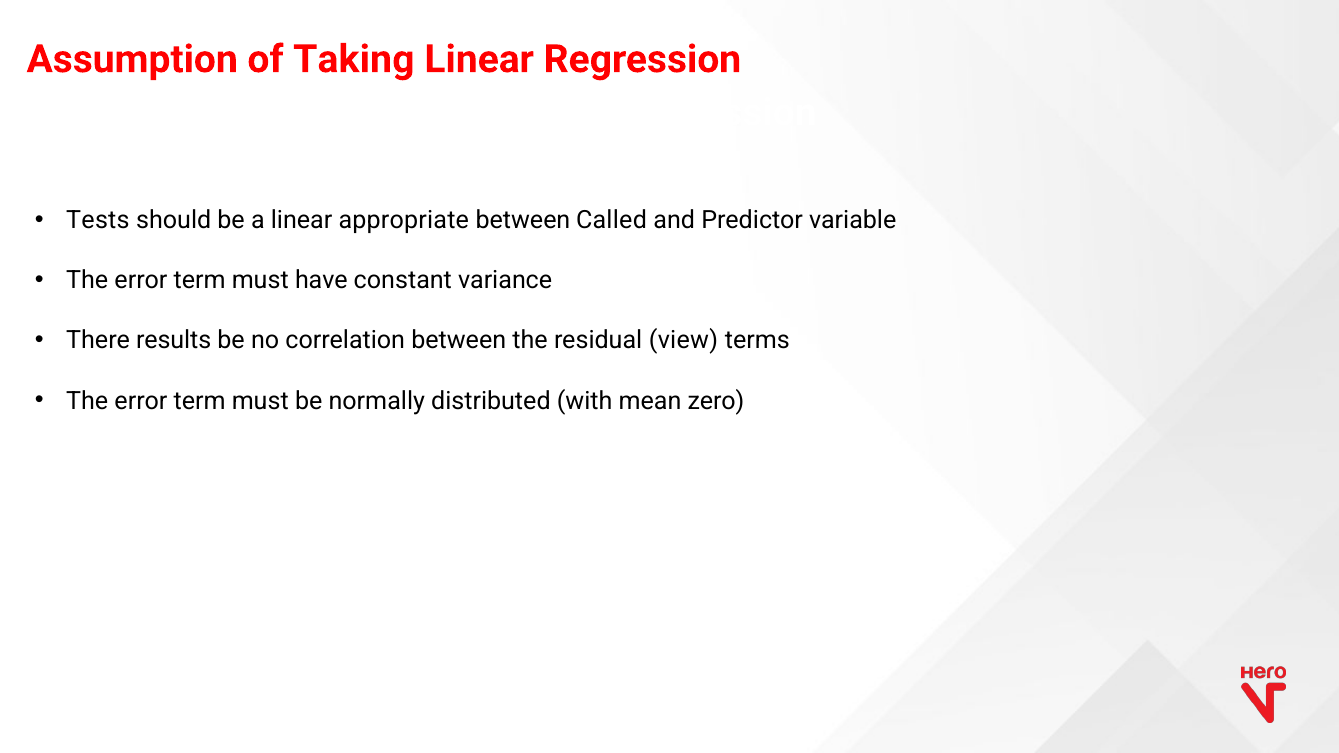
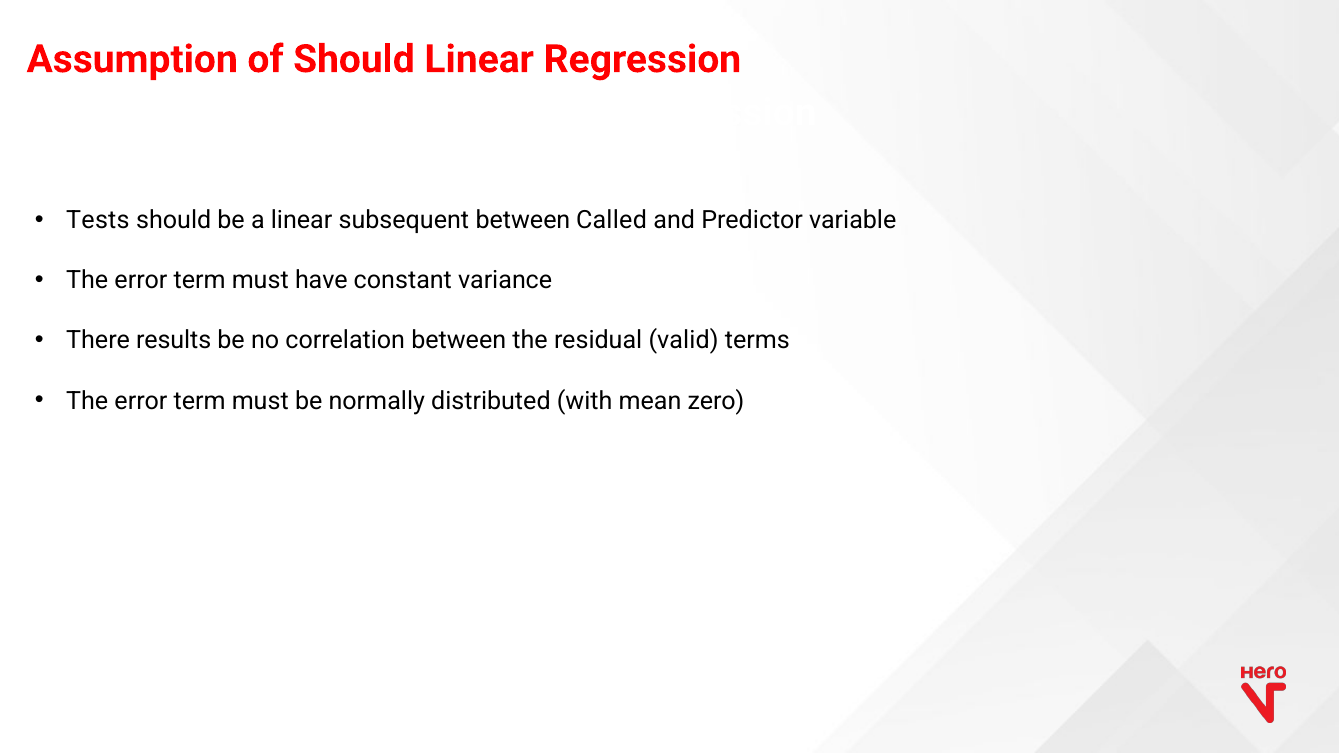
of Taking: Taking -> Should
appropriate: appropriate -> subsequent
view: view -> valid
